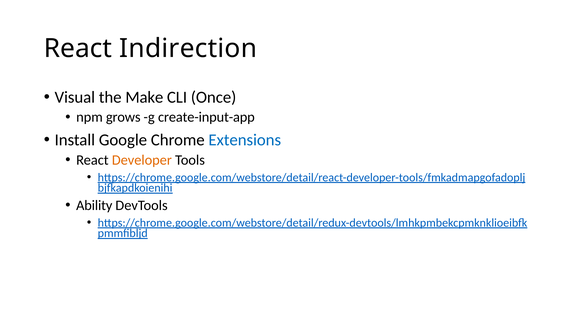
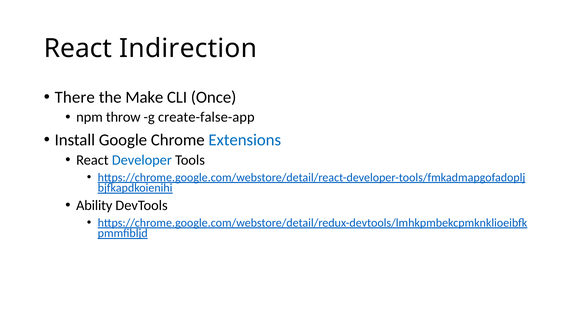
Visual: Visual -> There
grows: grows -> throw
create-input-app: create-input-app -> create-false-app
Developer colour: orange -> blue
